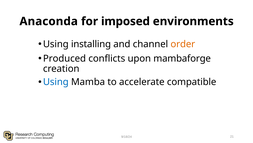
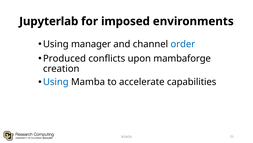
Anaconda: Anaconda -> Jupyterlab
installing: installing -> manager
order colour: orange -> blue
compatible: compatible -> capabilities
